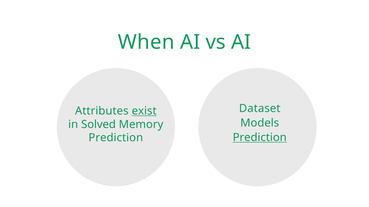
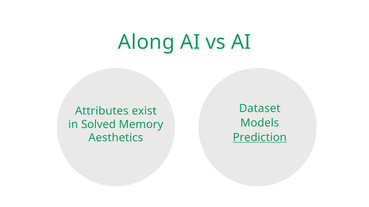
When: When -> Along
exist underline: present -> none
Prediction at (116, 138): Prediction -> Aesthetics
